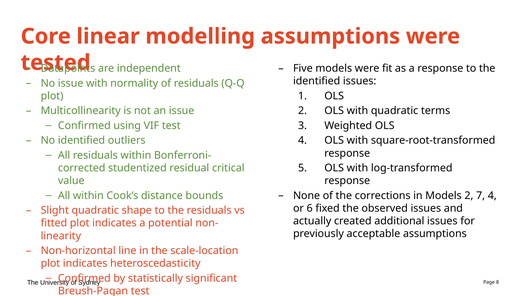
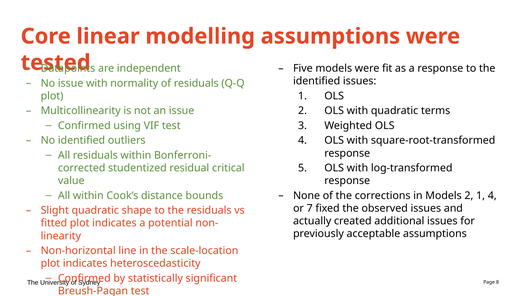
2 7: 7 -> 1
6: 6 -> 7
